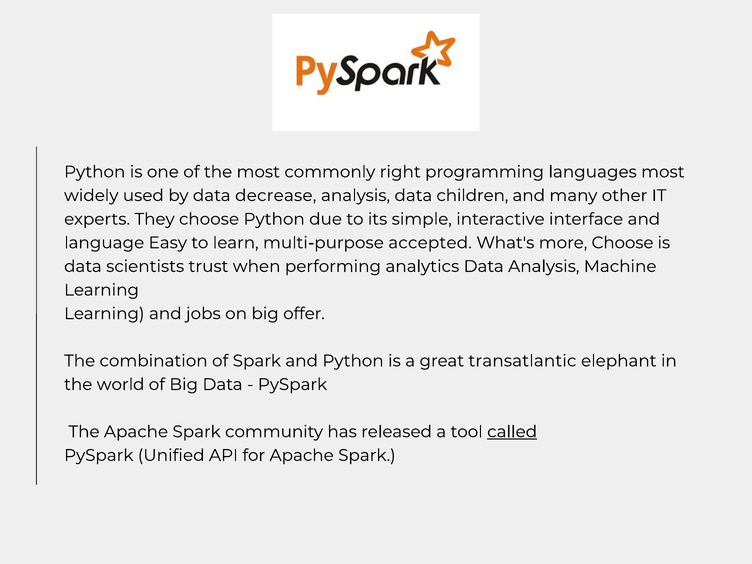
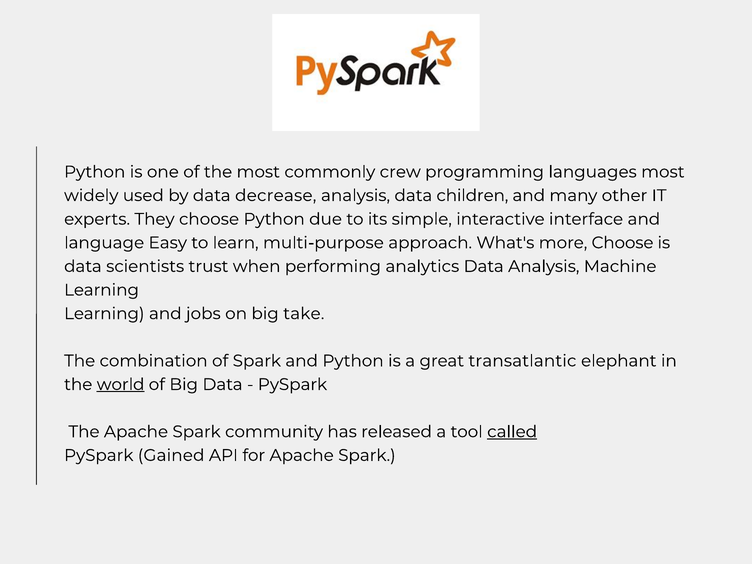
right: right -> crew
accepted: accepted -> approach
offer: offer -> take
world underline: none -> present
Unified: Unified -> Gained
